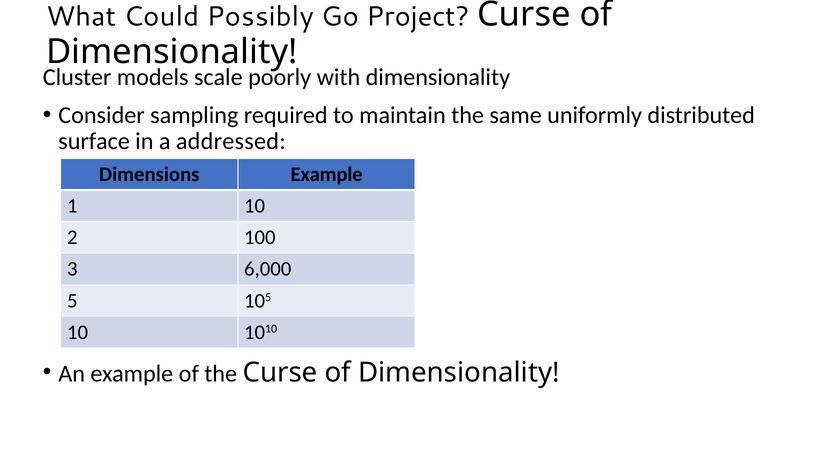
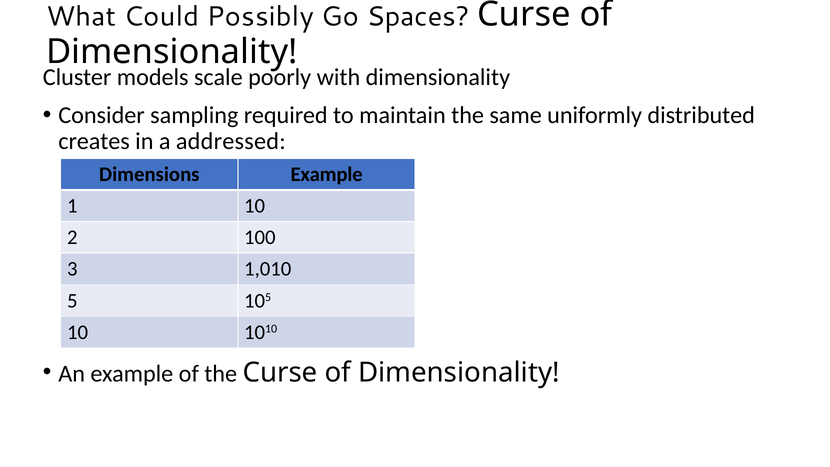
Project: Project -> Spaces
surface: surface -> creates
6,000: 6,000 -> 1,010
